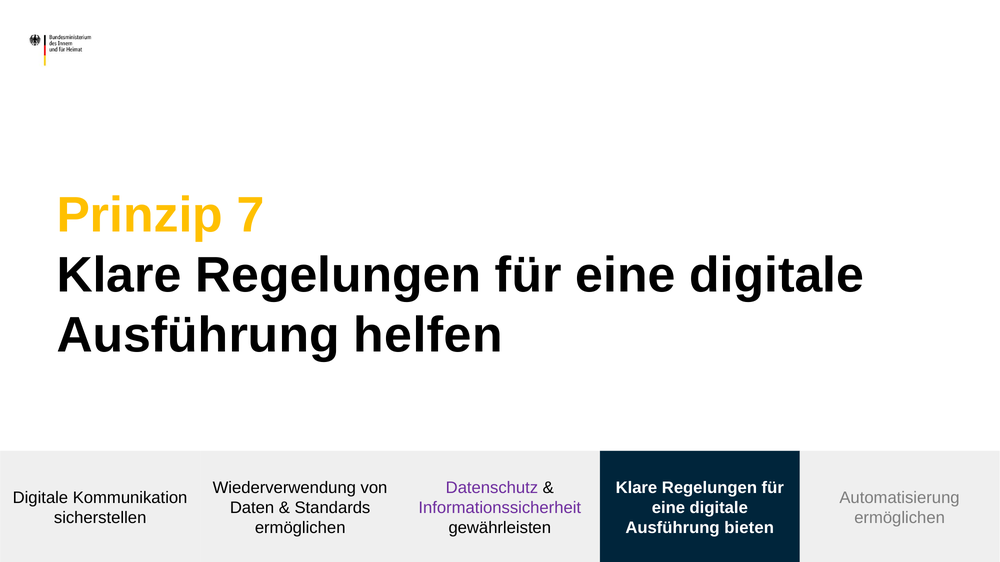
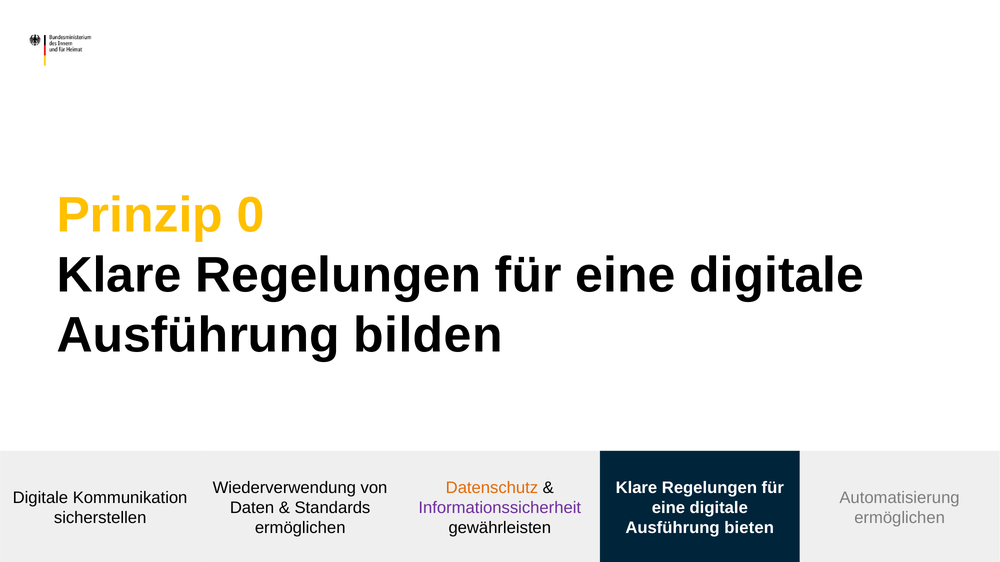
7: 7 -> 0
helfen: helfen -> bilden
Datenschutz colour: purple -> orange
